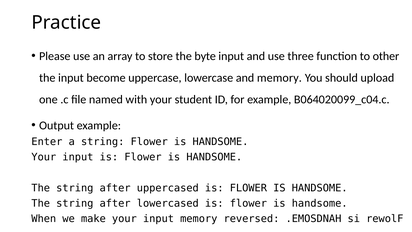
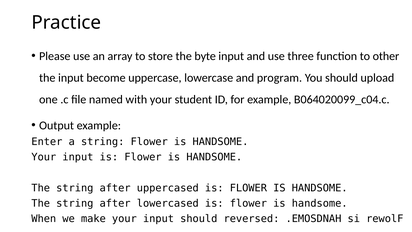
and memory: memory -> program
input memory: memory -> should
